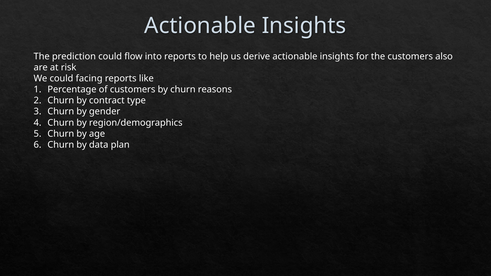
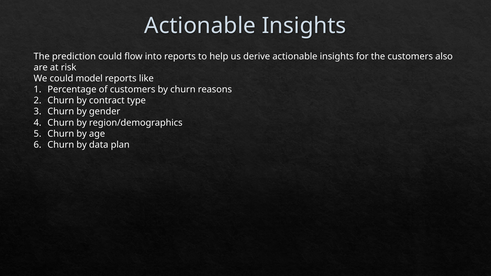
facing: facing -> model
